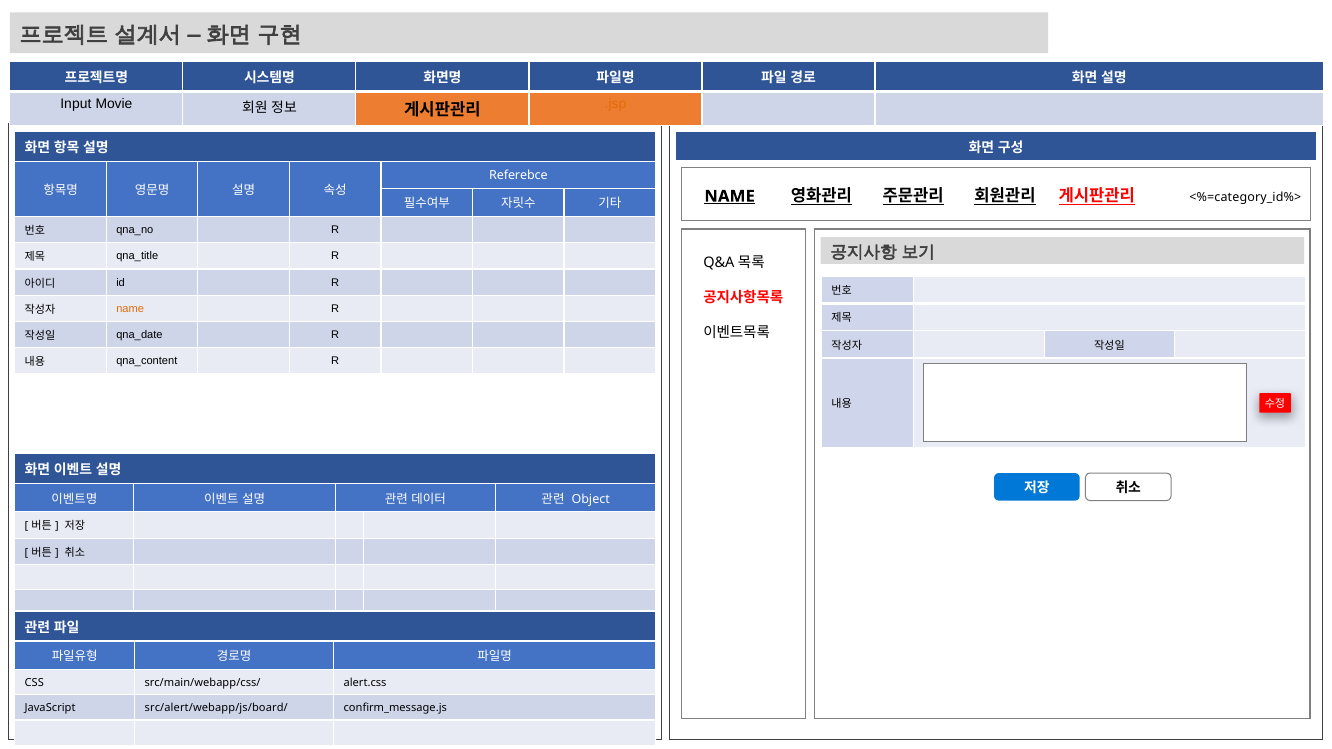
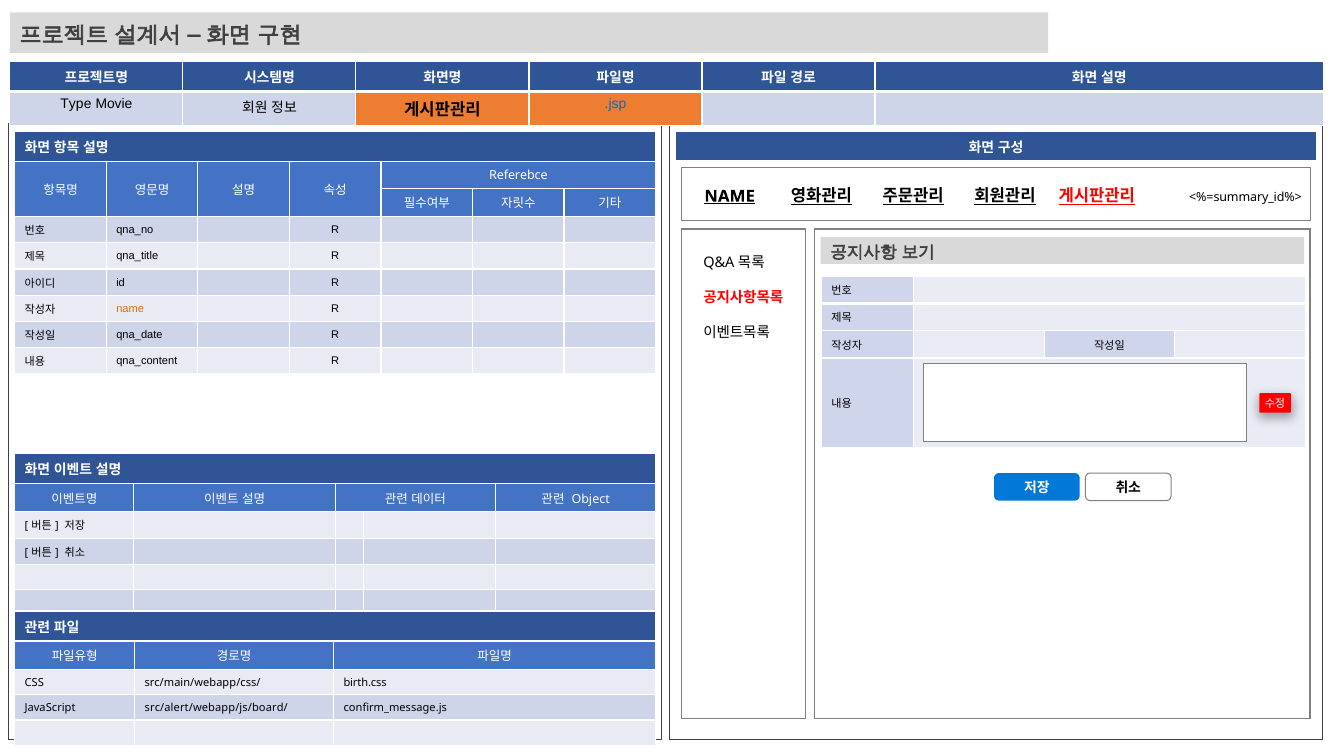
Input: Input -> Type
.jsp colour: orange -> blue
<%=category_id%>: <%=category_id%> -> <%=summary_id%>
alert.css: alert.css -> birth.css
